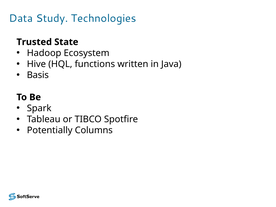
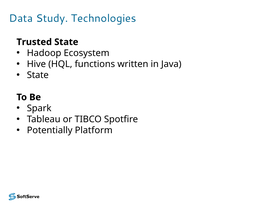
Basis at (38, 75): Basis -> State
Columns: Columns -> Platform
